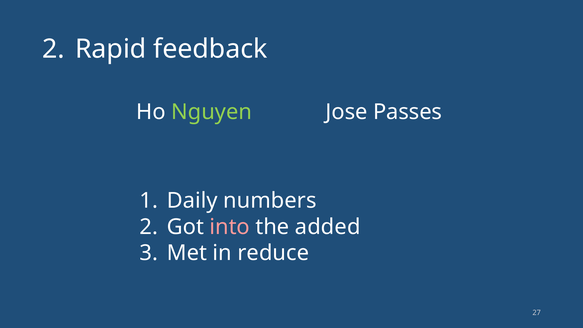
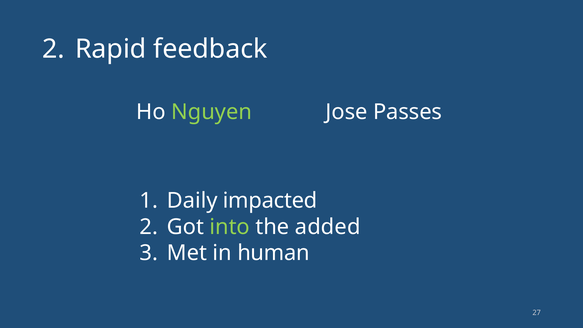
numbers: numbers -> impacted
into colour: pink -> light green
reduce: reduce -> human
